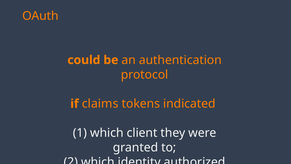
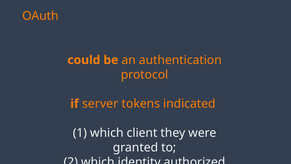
claims: claims -> server
